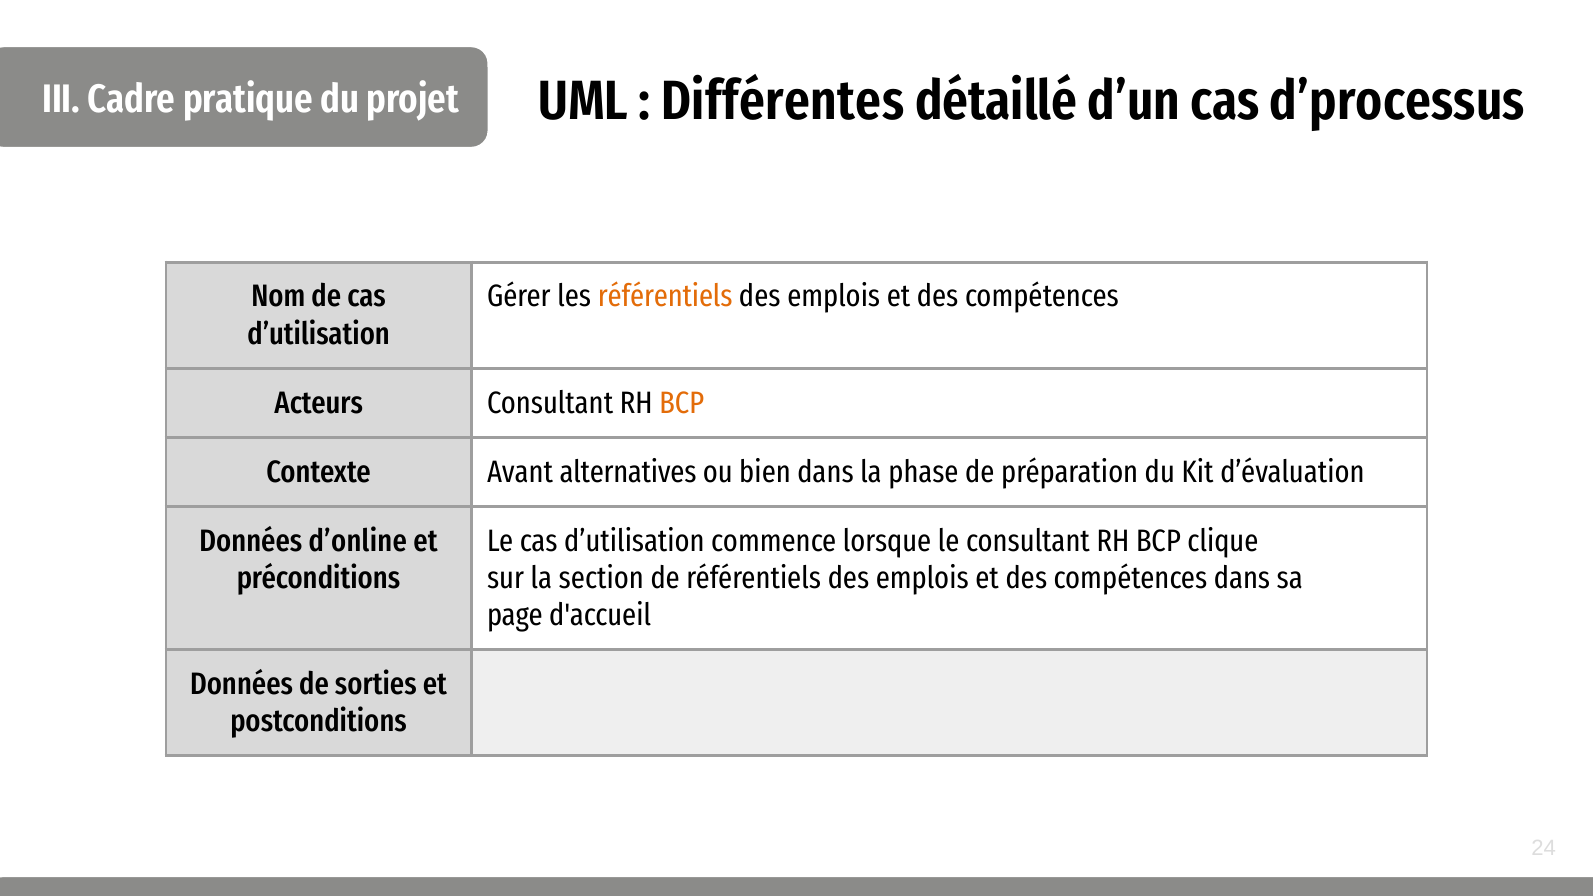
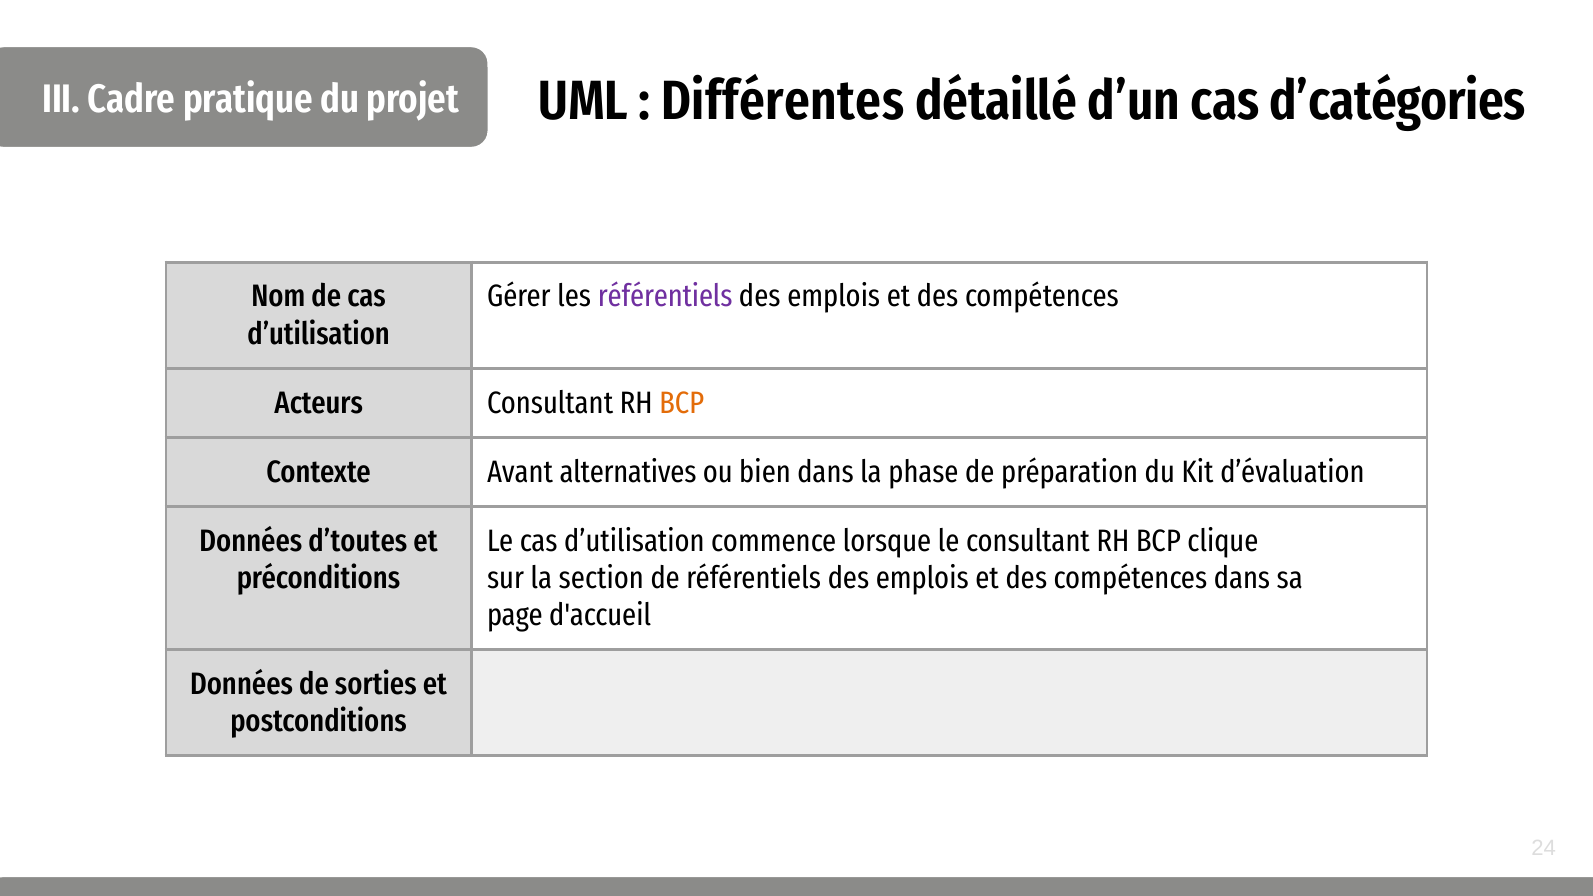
d’processus: d’processus -> d’catégories
référentiels at (665, 297) colour: orange -> purple
d’online: d’online -> d’toutes
